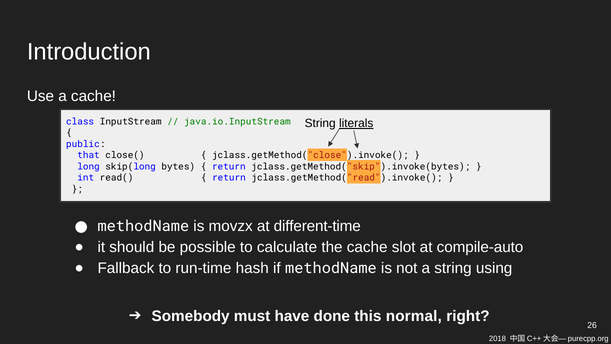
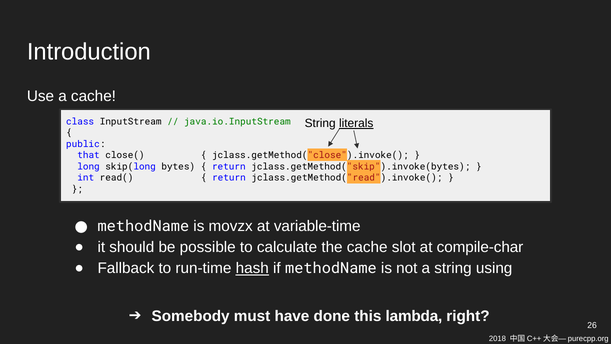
different-time: different-time -> variable-time
compile-auto: compile-auto -> compile-char
hash underline: none -> present
normal: normal -> lambda
